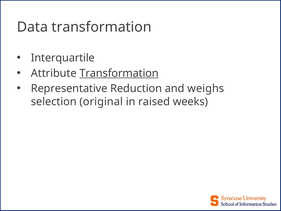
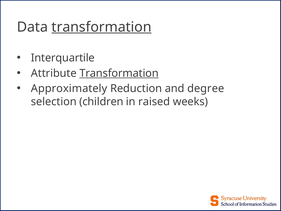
transformation at (102, 27) underline: none -> present
Representative: Representative -> Approximately
weighs: weighs -> degree
original: original -> children
